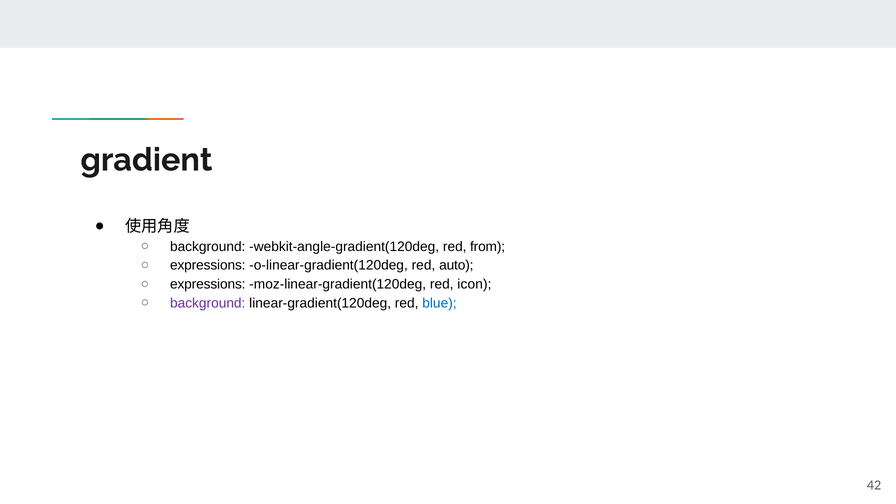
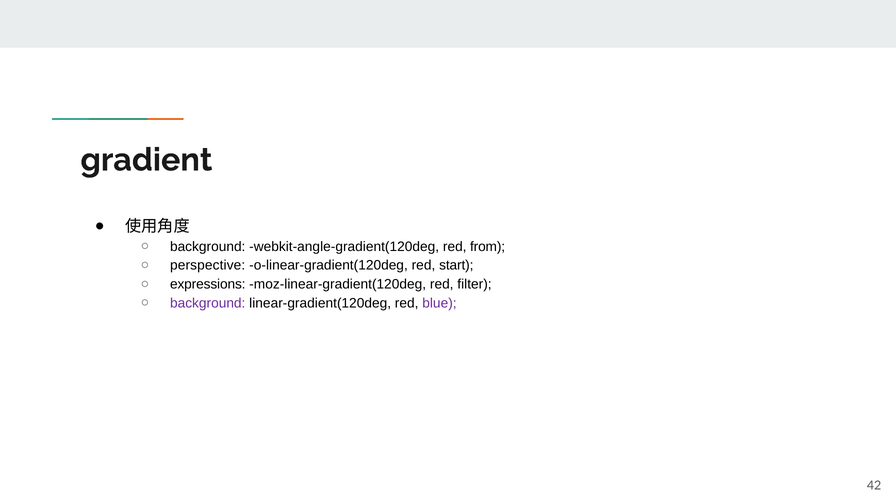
expressions at (208, 265): expressions -> perspective
auto: auto -> start
icon: icon -> filter
blue colour: blue -> purple
